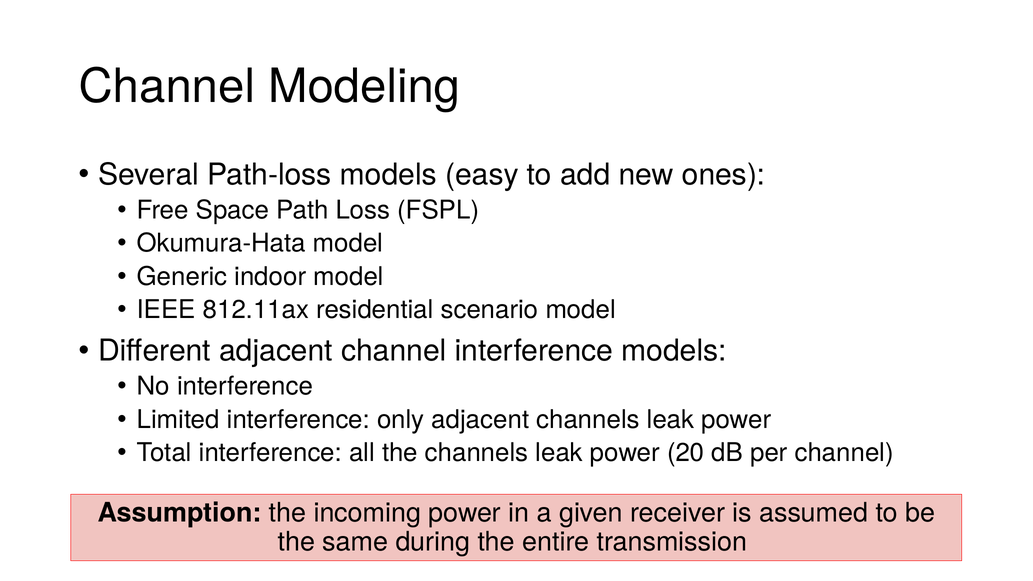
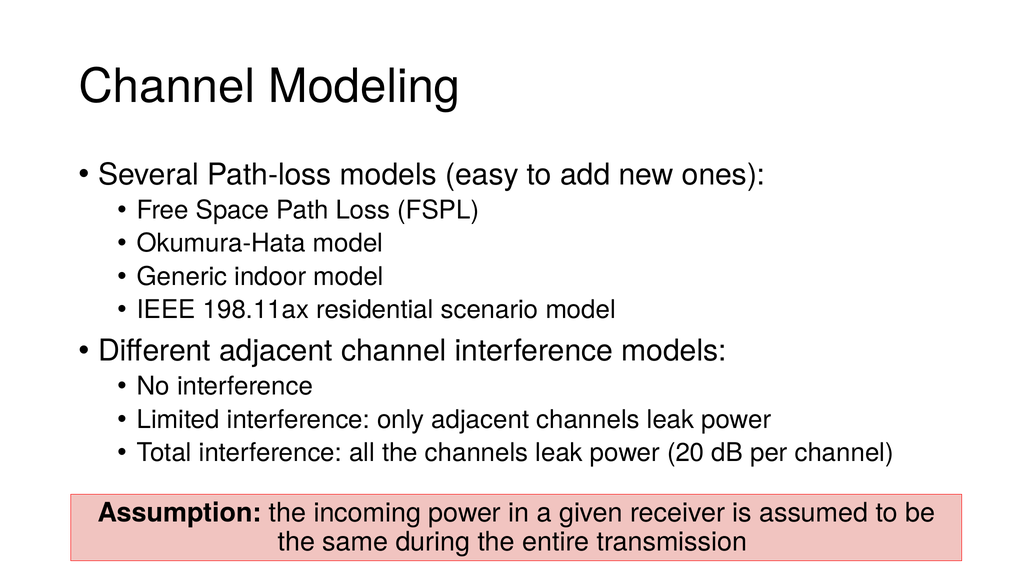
812.11ax: 812.11ax -> 198.11ax
